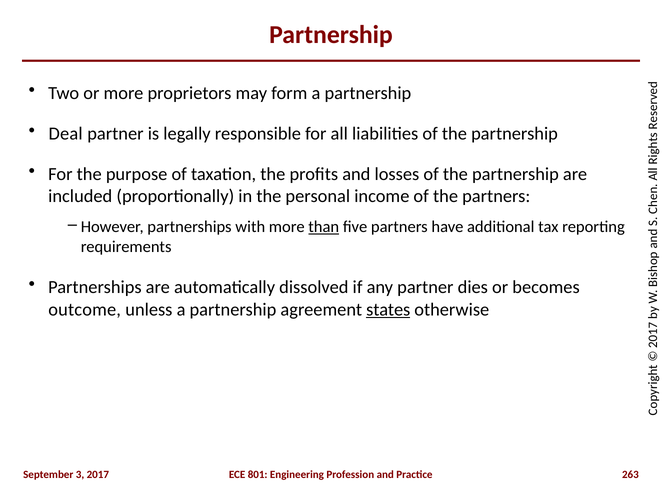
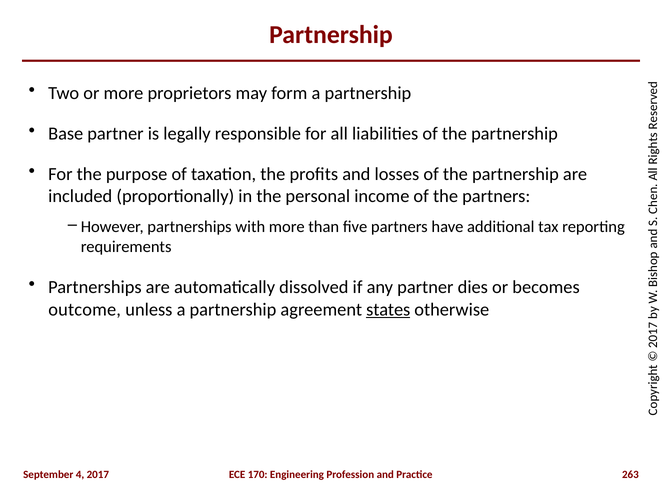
Deal: Deal -> Base
than underline: present -> none
3: 3 -> 4
801: 801 -> 170
